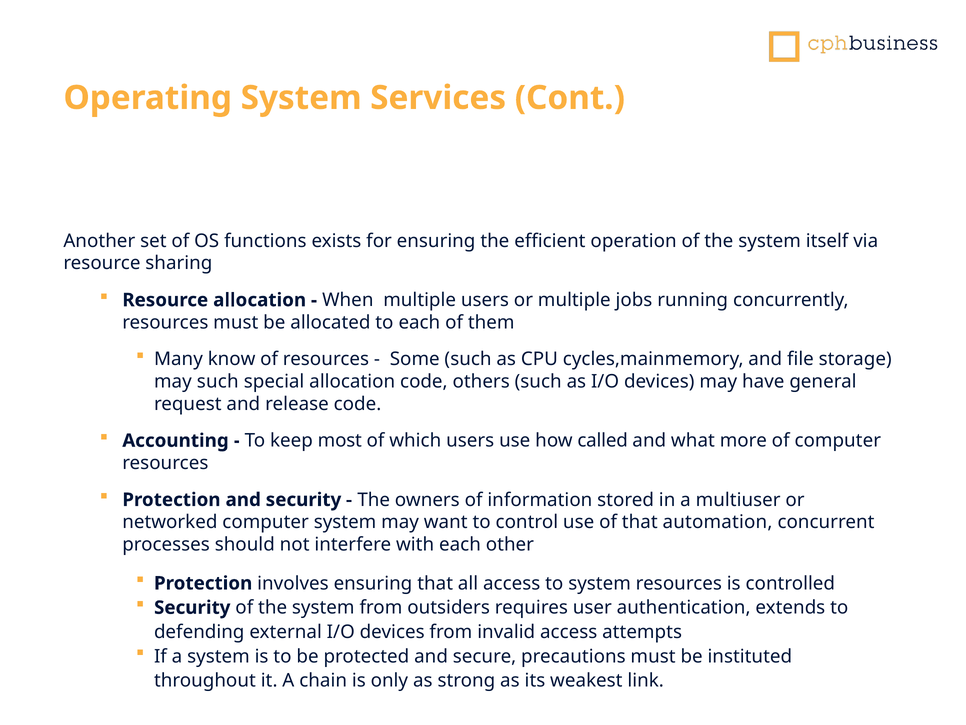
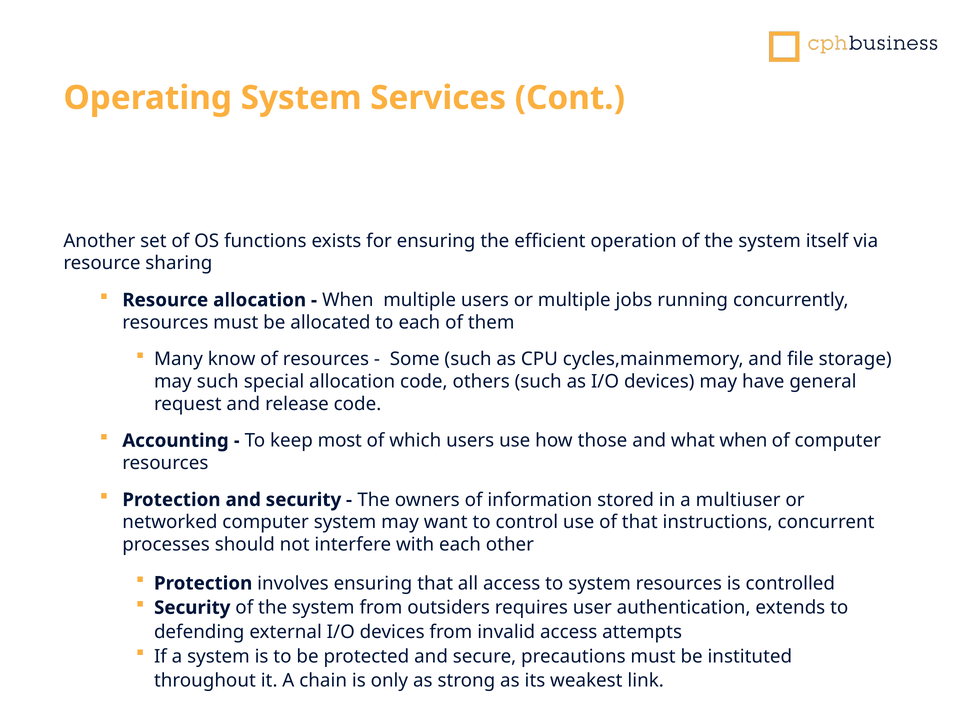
called: called -> those
what more: more -> when
automation: automation -> instructions
